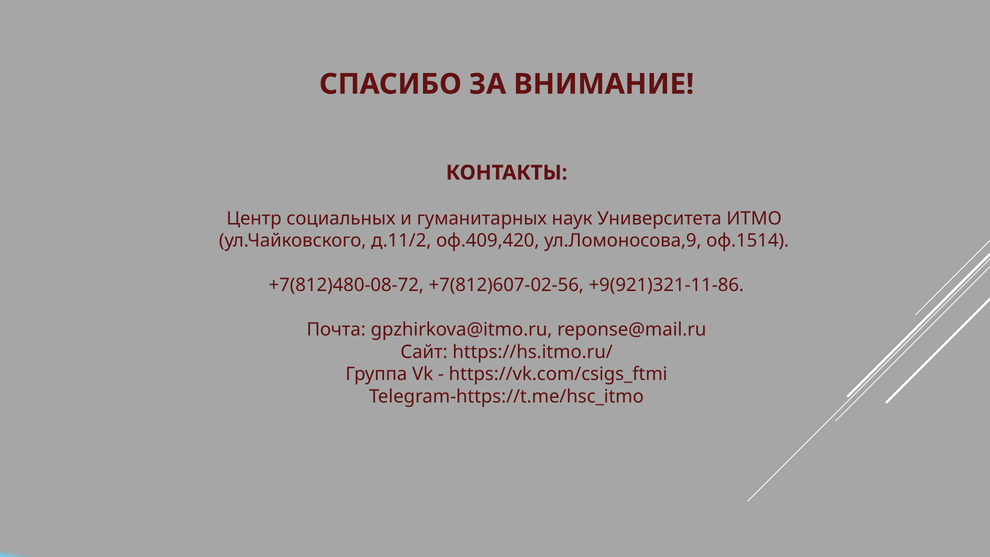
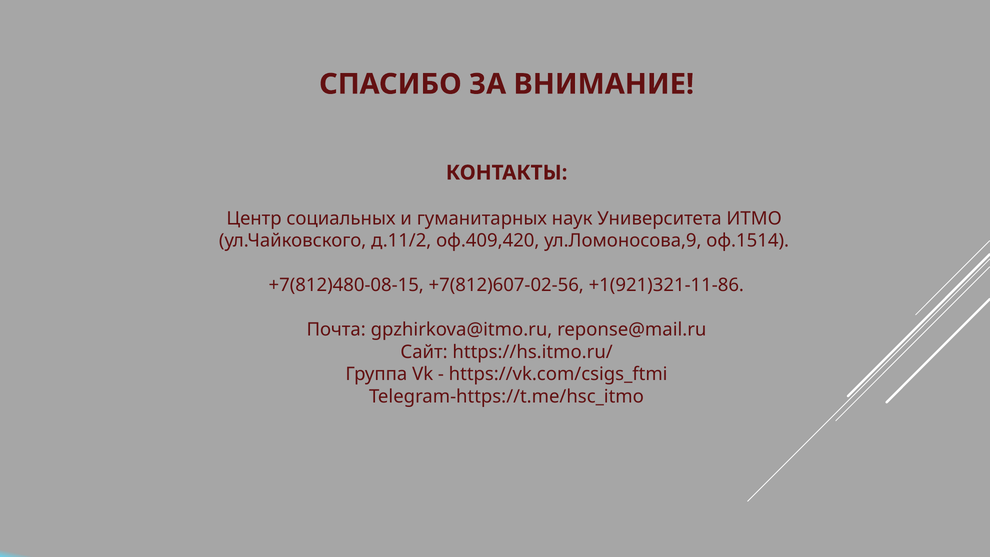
+7(812)480-08-72: +7(812)480-08-72 -> +7(812)480-08-15
+9(921)321-11-86: +9(921)321-11-86 -> +1(921)321-11-86
